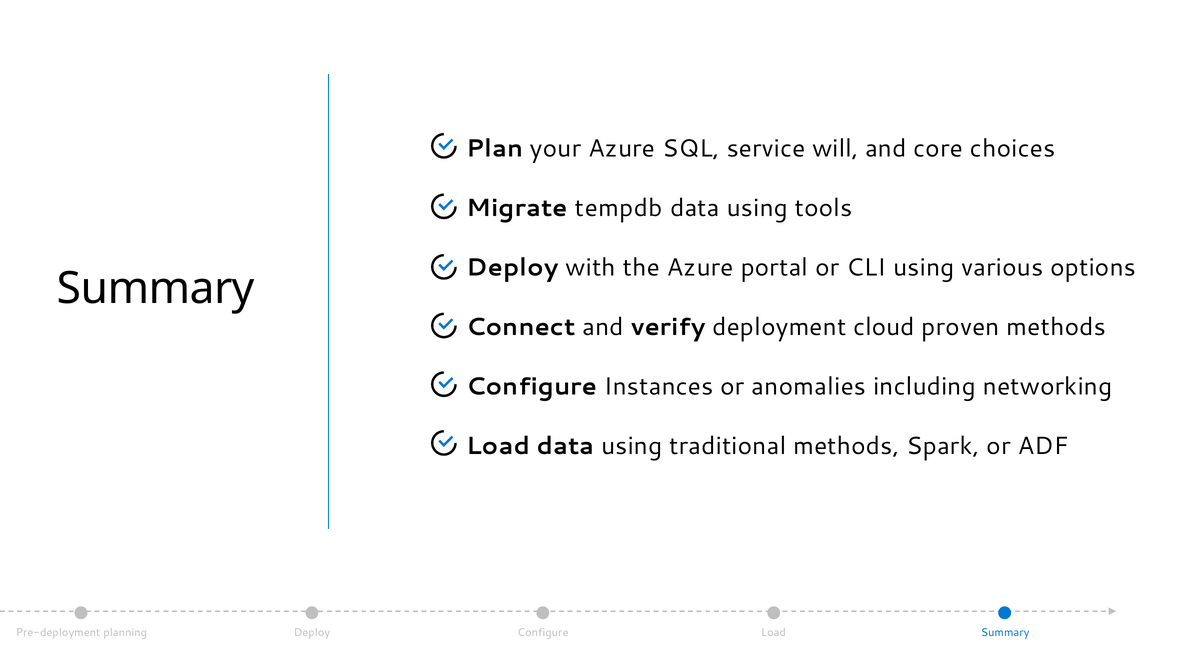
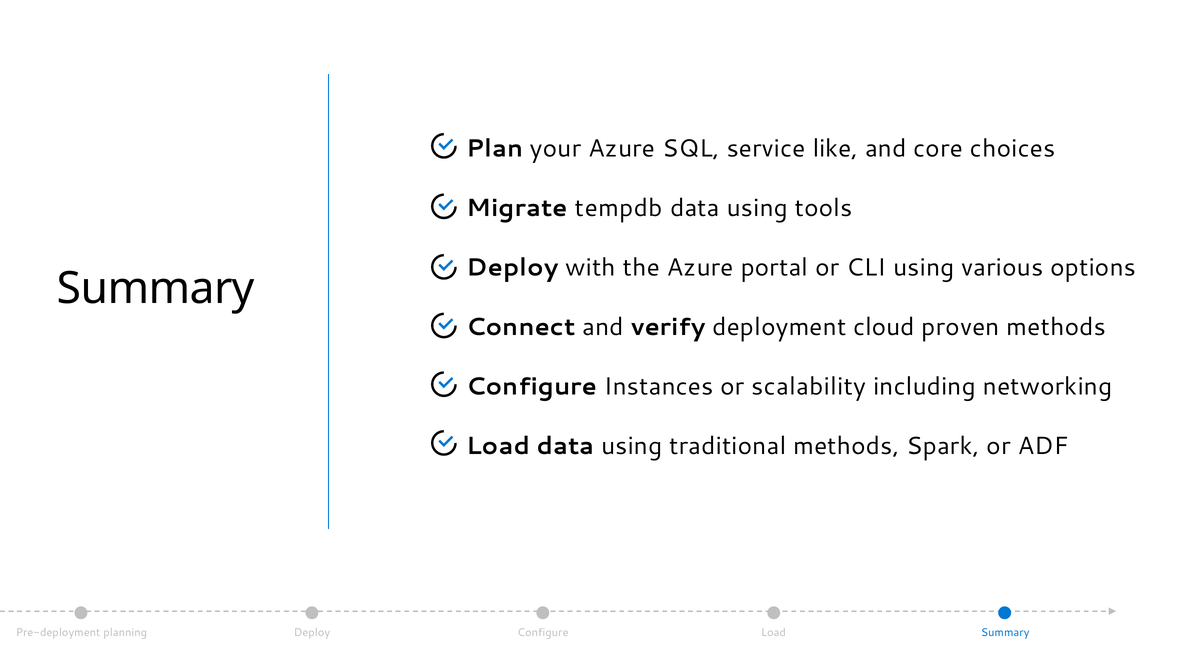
will: will -> like
anomalies: anomalies -> scalability
